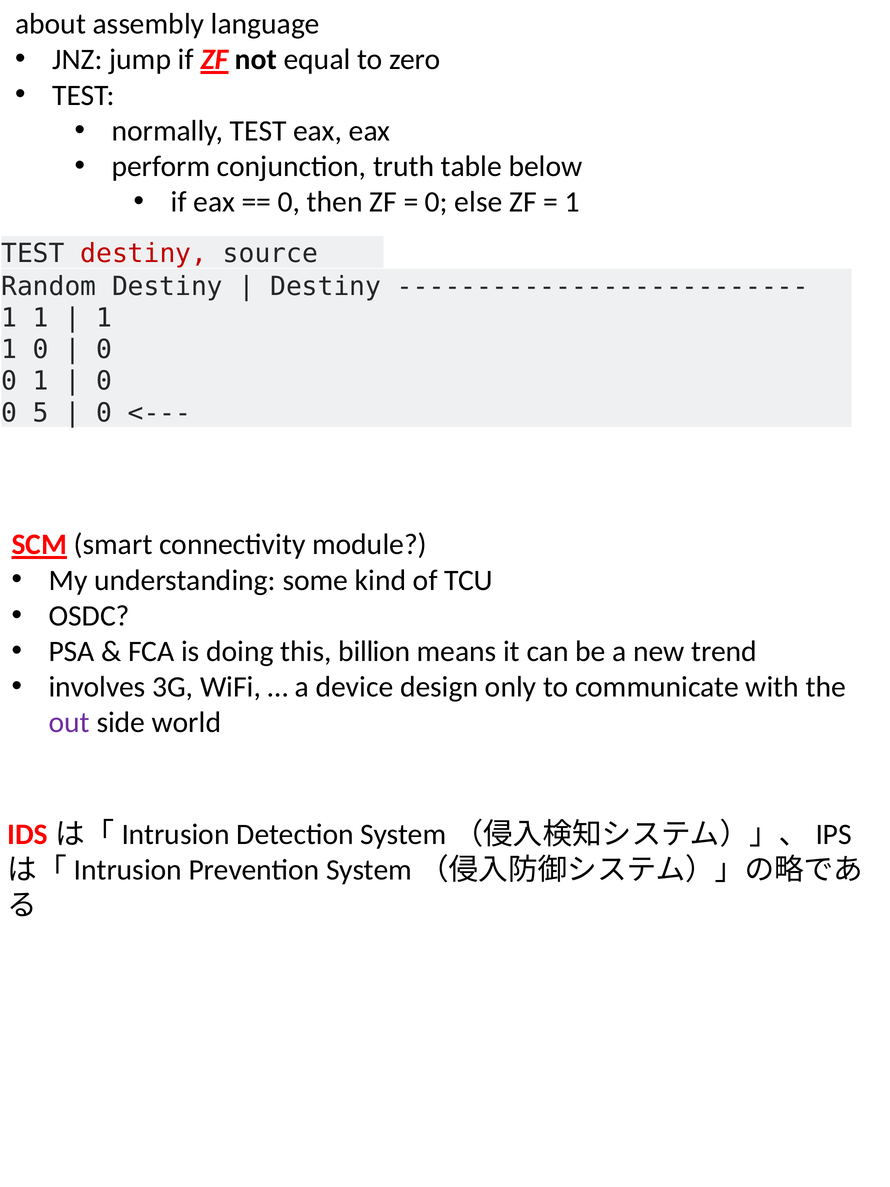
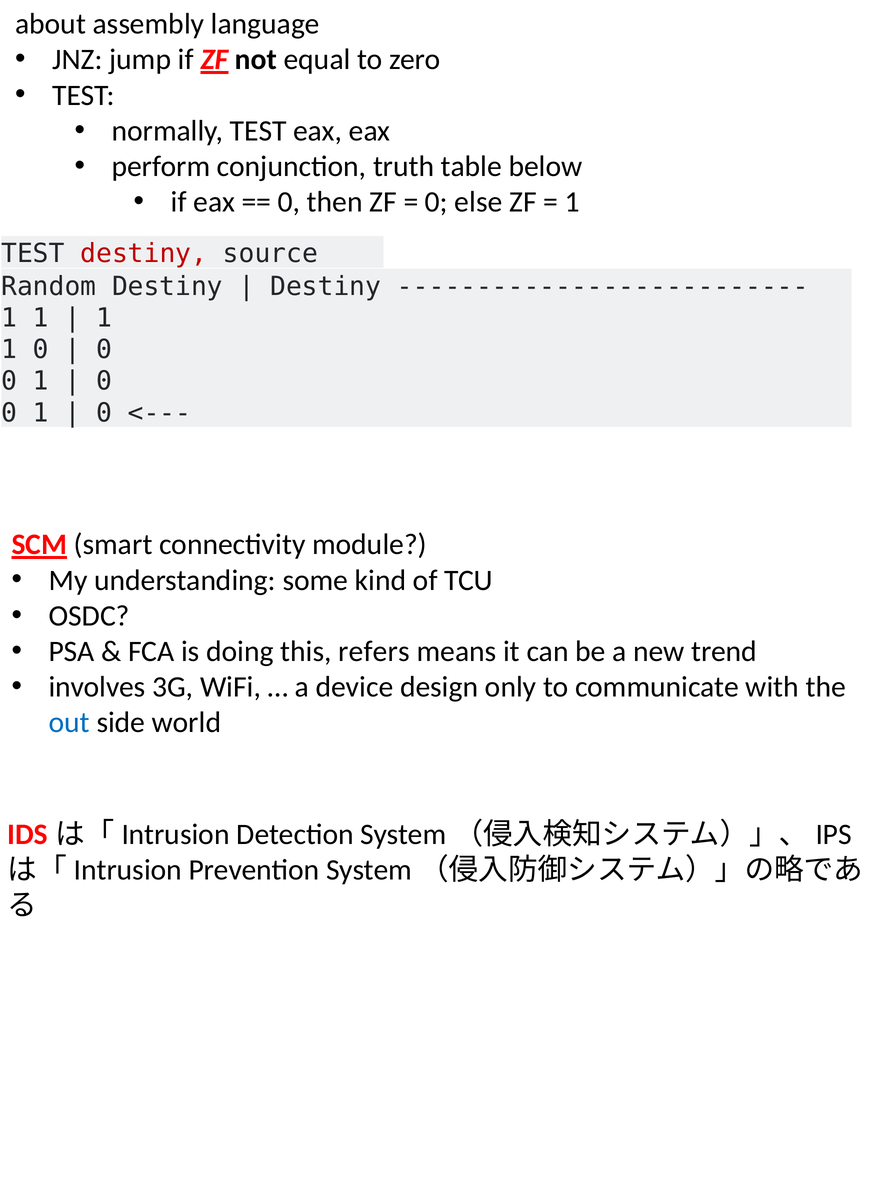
5 at (41, 413): 5 -> 1
billion: billion -> refers
out colour: purple -> blue
